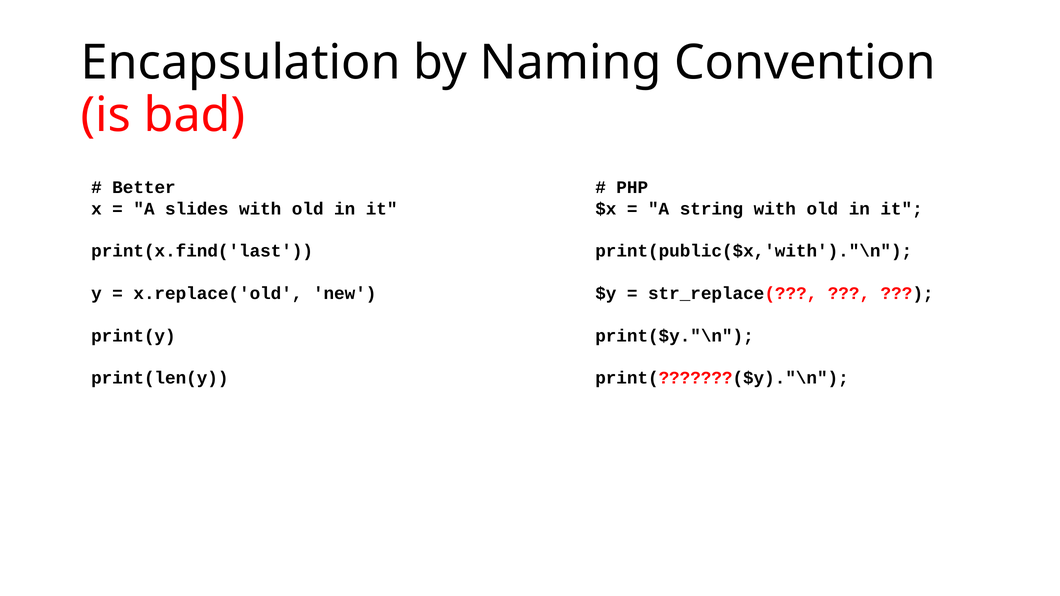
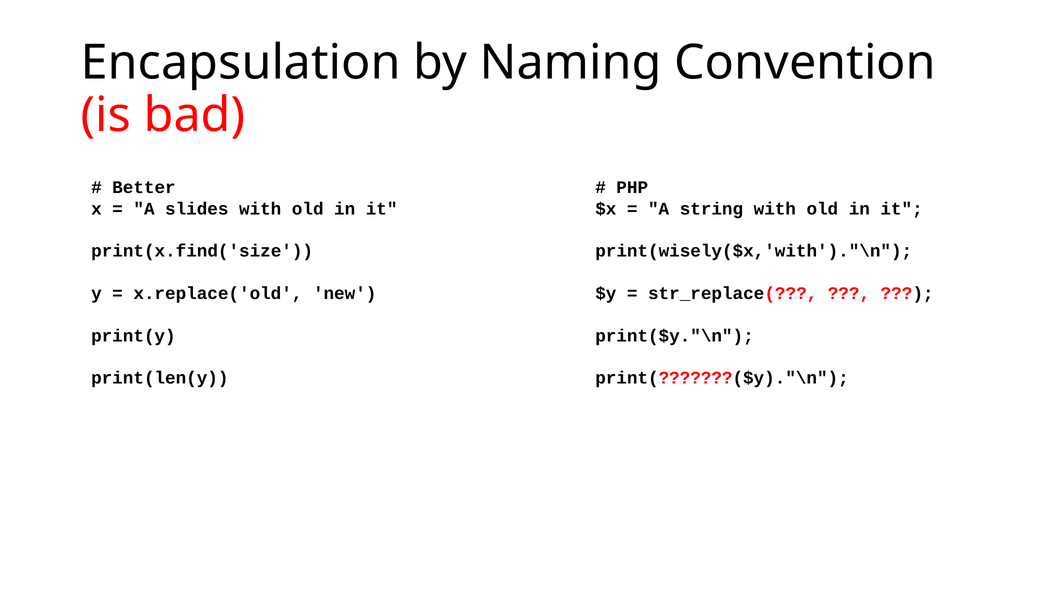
print(x.find('last: print(x.find('last -> print(x.find('size
print(public($x,'with')."\n: print(public($x,'with')."\n -> print(wisely($x,'with')."\n
